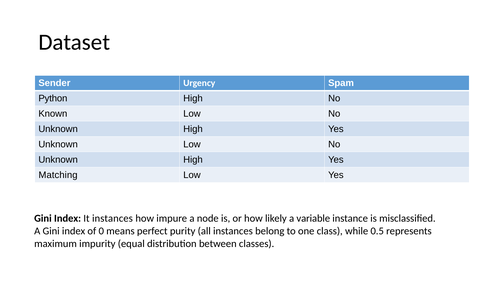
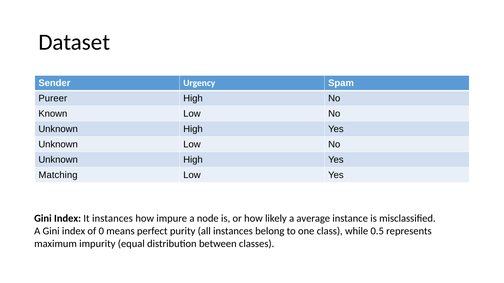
Python: Python -> Pureer
variable: variable -> average
